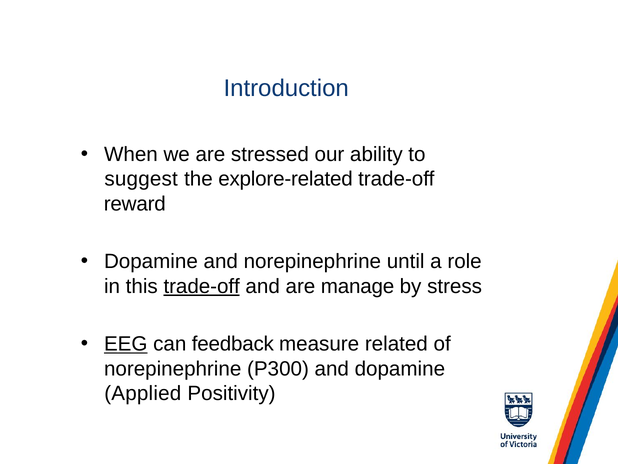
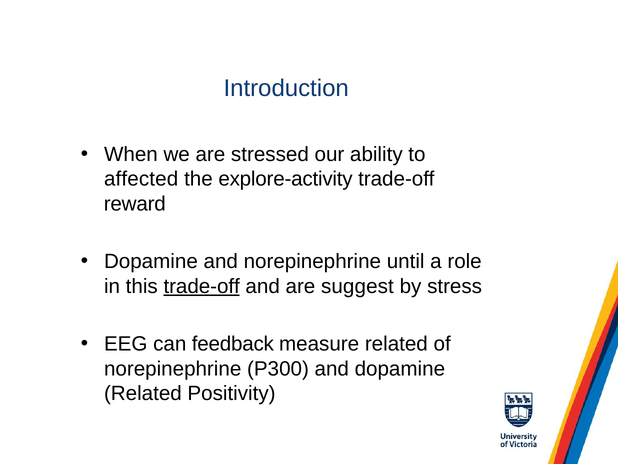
suggest: suggest -> affected
explore-related: explore-related -> explore-activity
manage: manage -> suggest
EEG underline: present -> none
Applied at (143, 393): Applied -> Related
